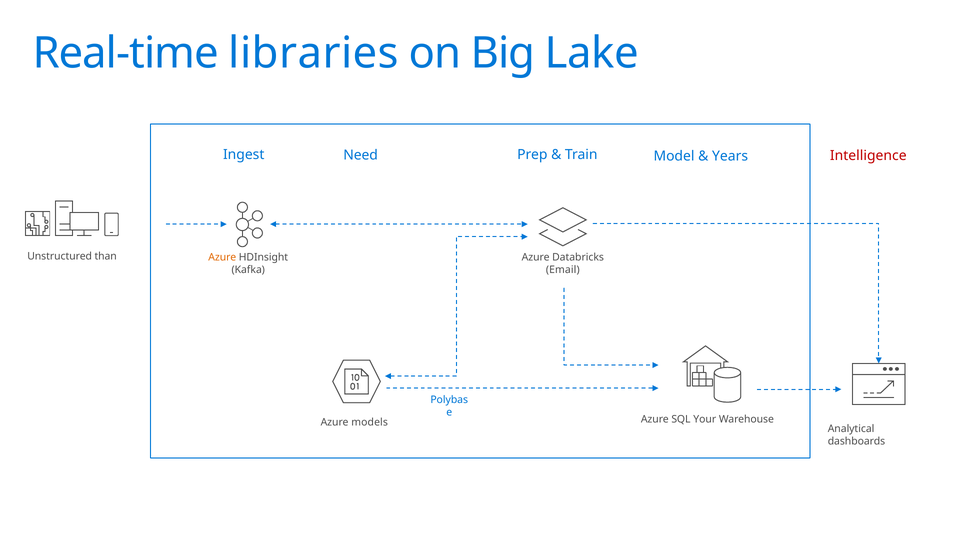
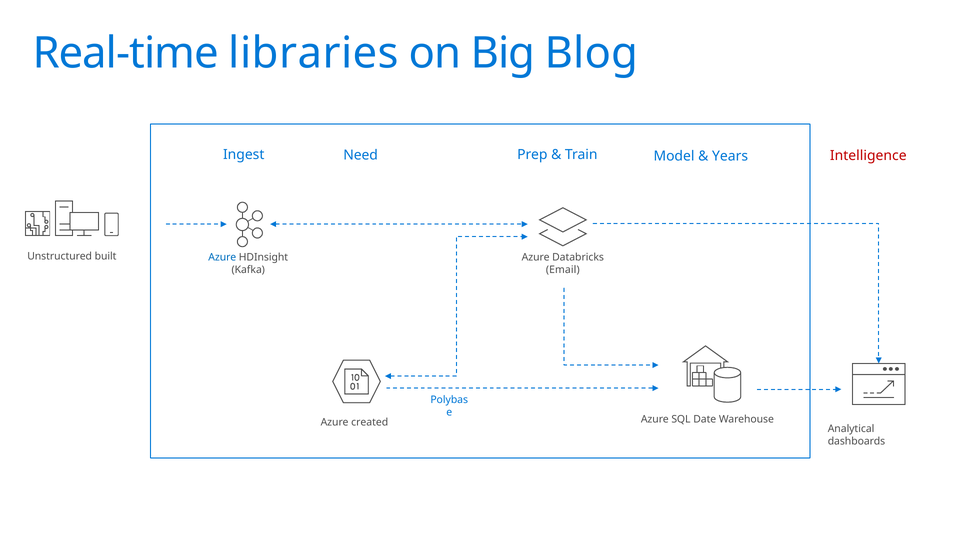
Lake: Lake -> Blog
than: than -> built
Azure at (222, 257) colour: orange -> blue
Your: Your -> Date
models: models -> created
